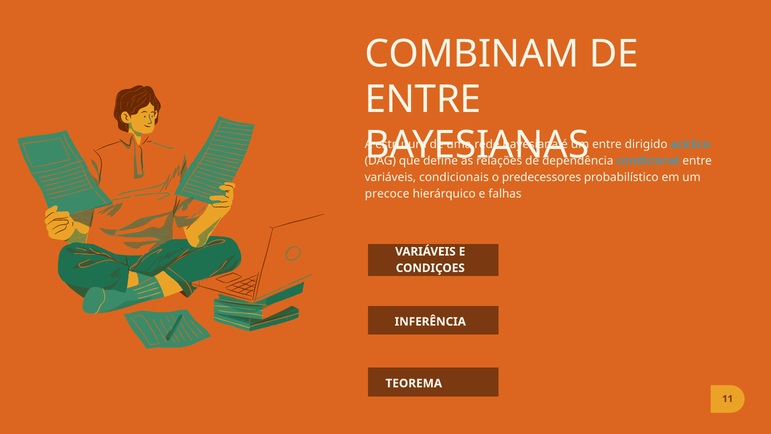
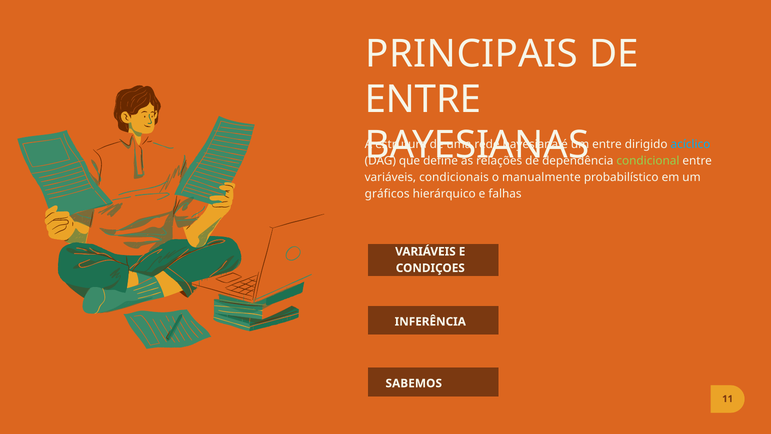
COMBINAM: COMBINAM -> PRINCIPAIS
condicional colour: light blue -> light green
predecessores: predecessores -> manualmente
precoce: precoce -> gráficos
TEOREMA: TEOREMA -> SABEMOS
